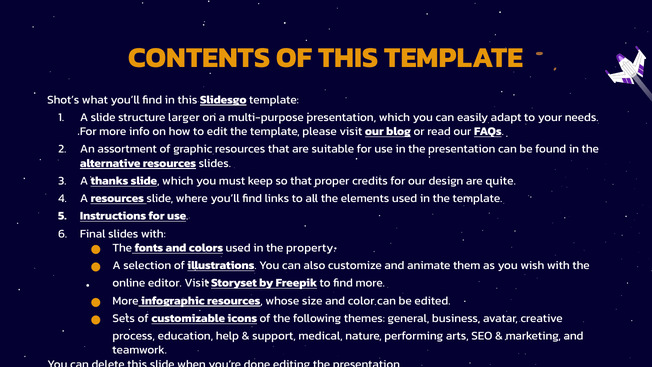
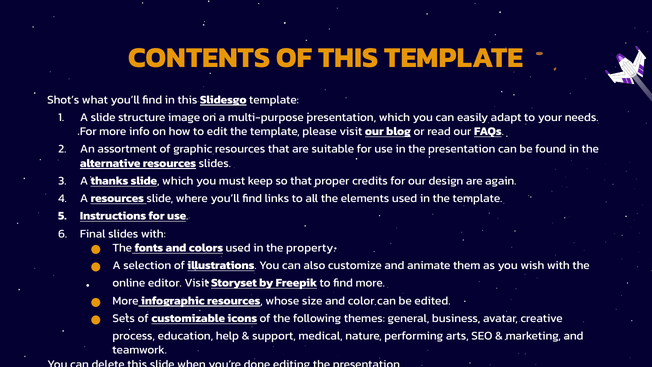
larger: larger -> image
quite: quite -> again
